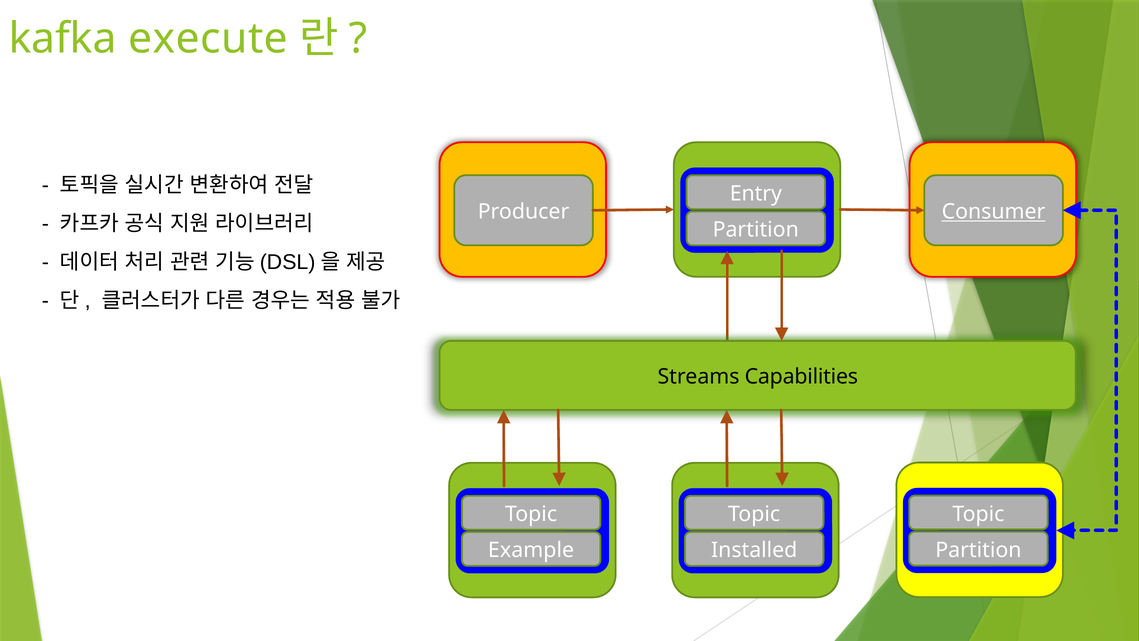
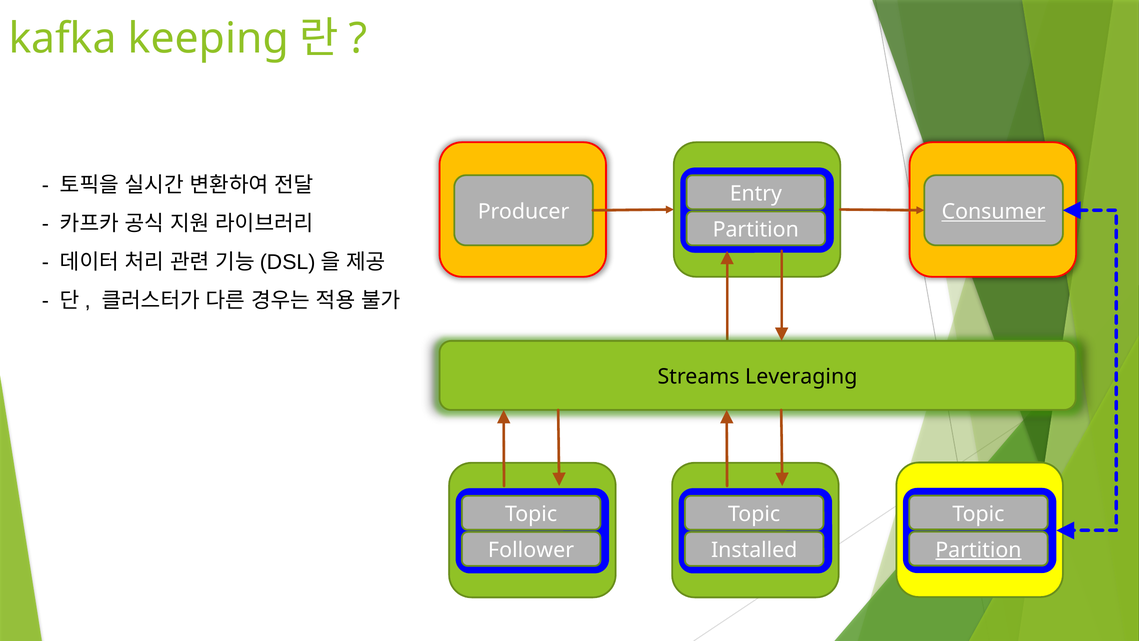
execute: execute -> keeping
Capabilities: Capabilities -> Leveraging
Partition at (978, 550) underline: none -> present
Example: Example -> Follower
